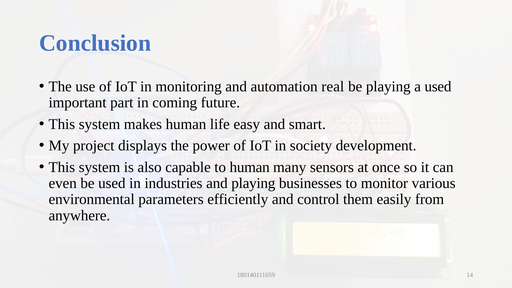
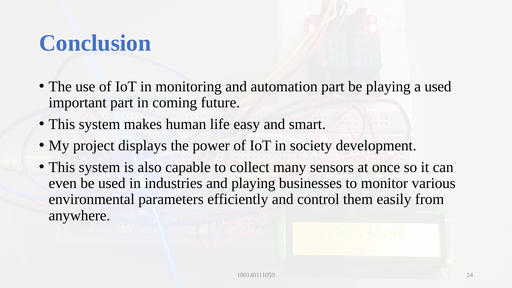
automation real: real -> part
to human: human -> collect
